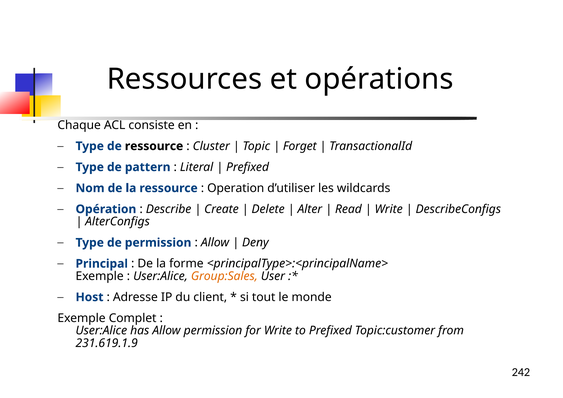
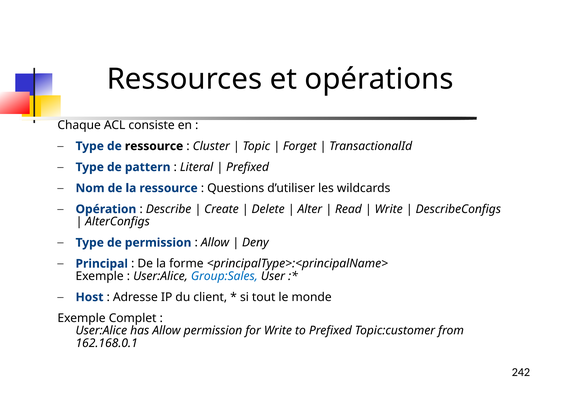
Operation: Operation -> Questions
Group:Sales colour: orange -> blue
231.619.1.9: 231.619.1.9 -> 162.168.0.1
